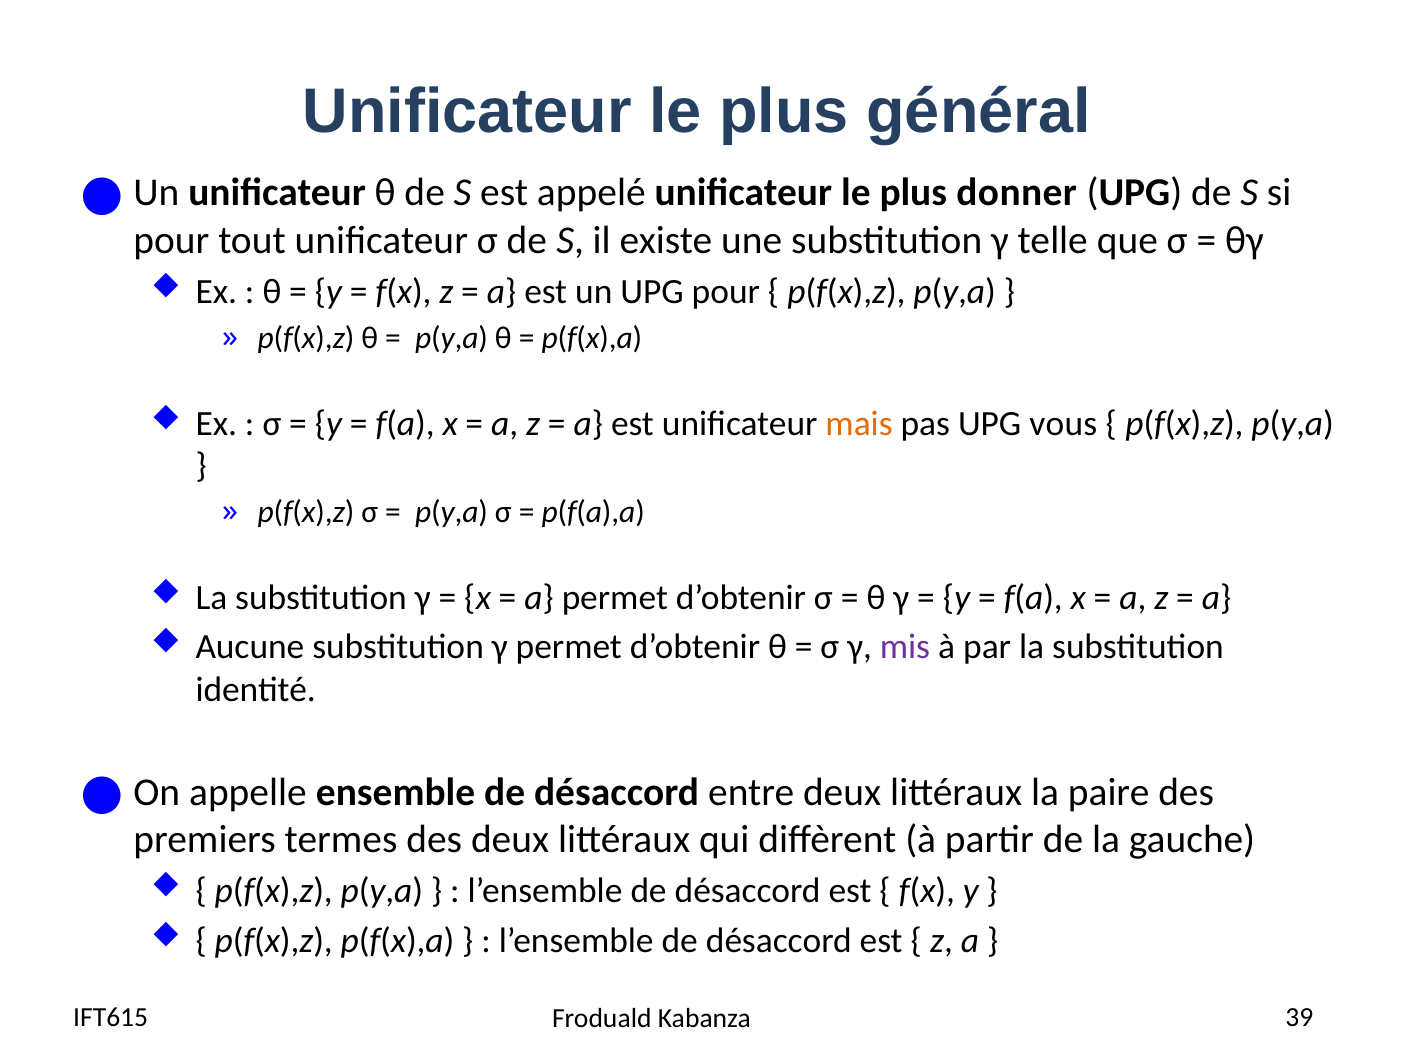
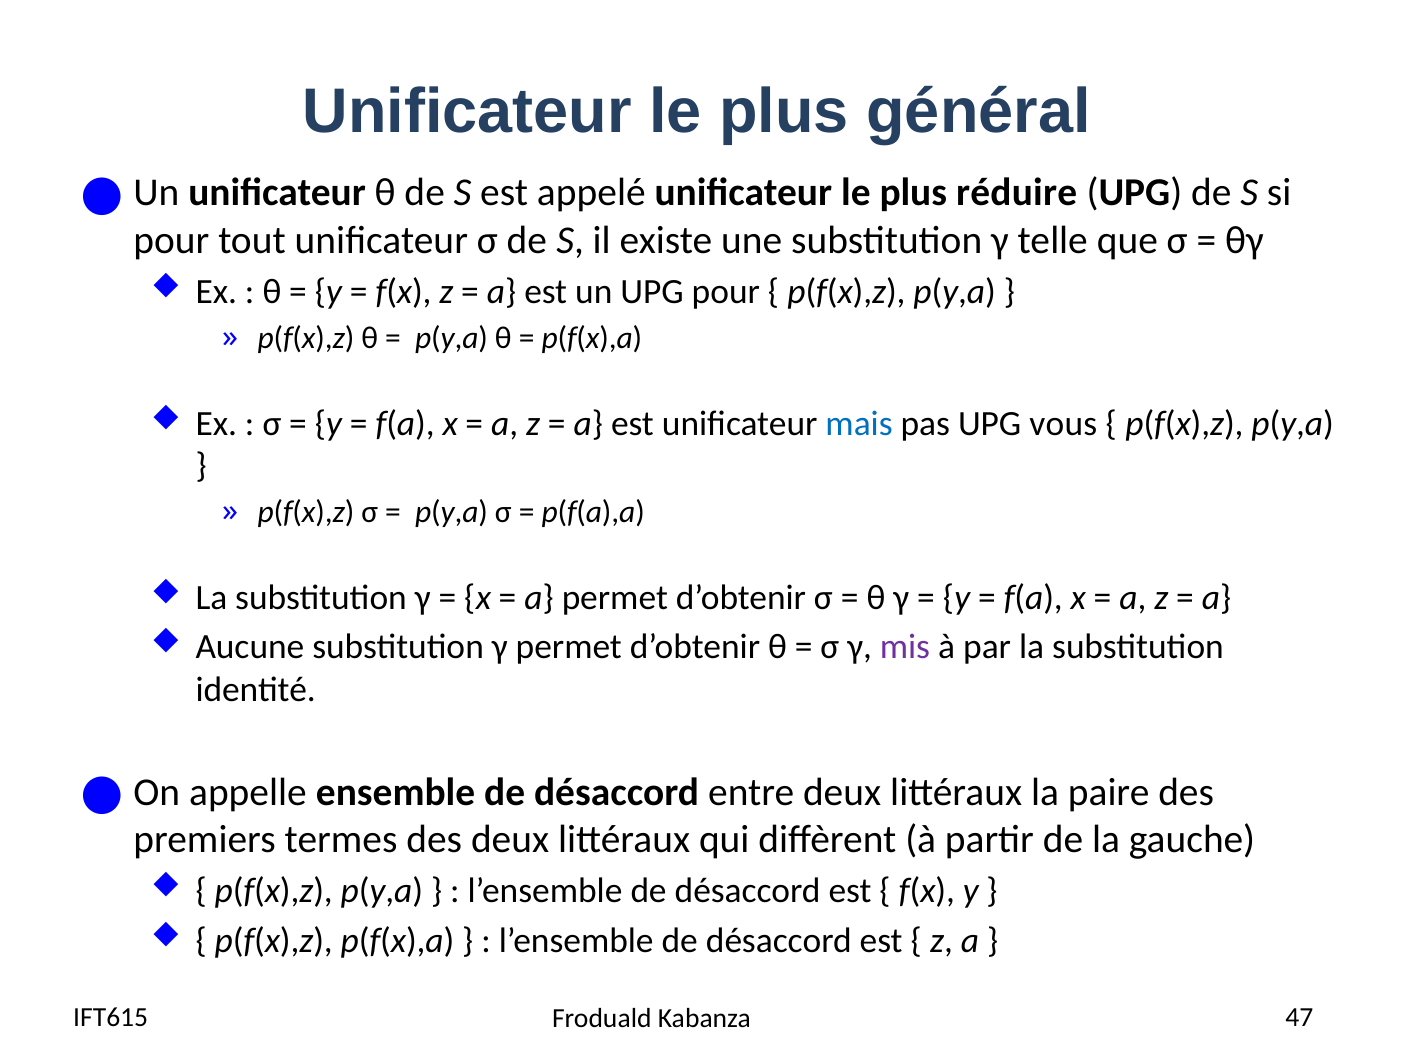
donner: donner -> réduire
mais colour: orange -> blue
39: 39 -> 47
